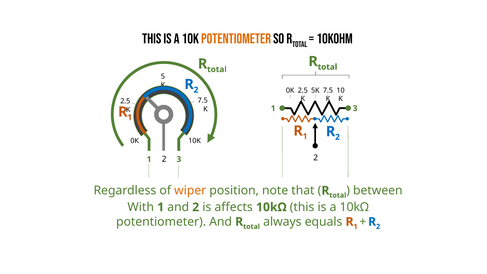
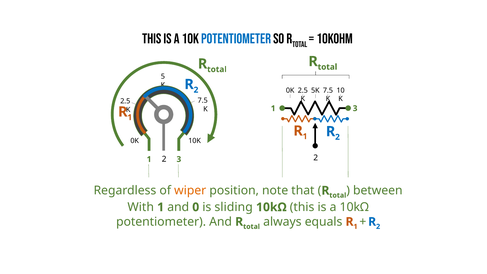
potentiometer at (236, 39) colour: orange -> blue
and 2: 2 -> 0
affects: affects -> sliding
